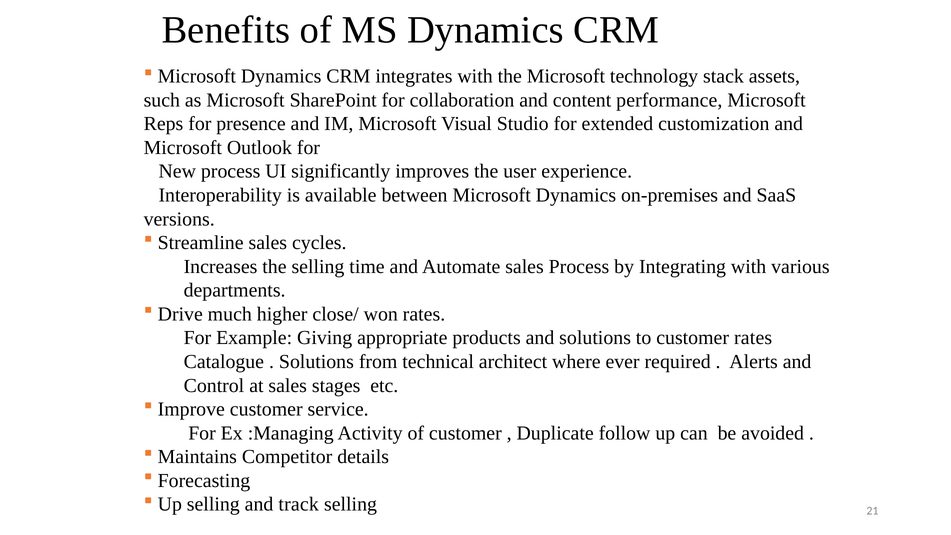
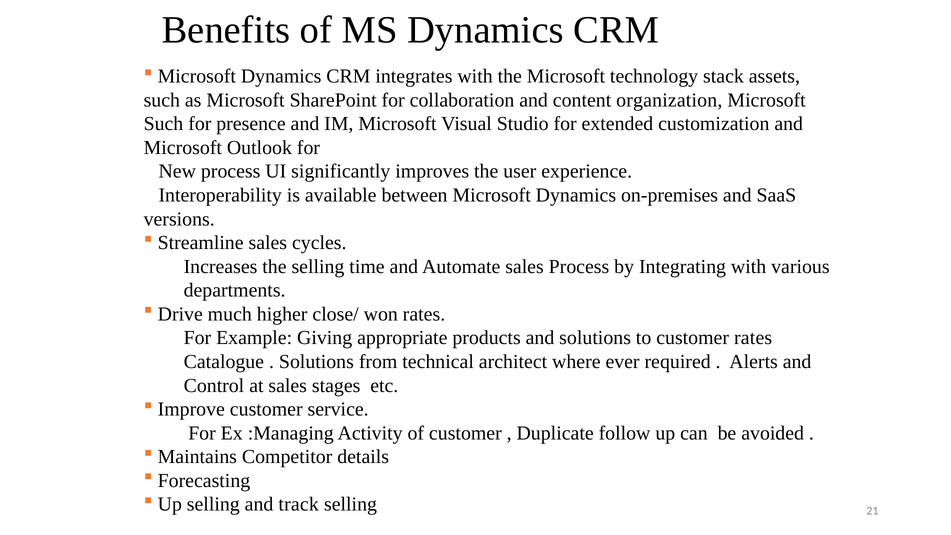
performance: performance -> organization
Reps at (163, 124): Reps -> Such
